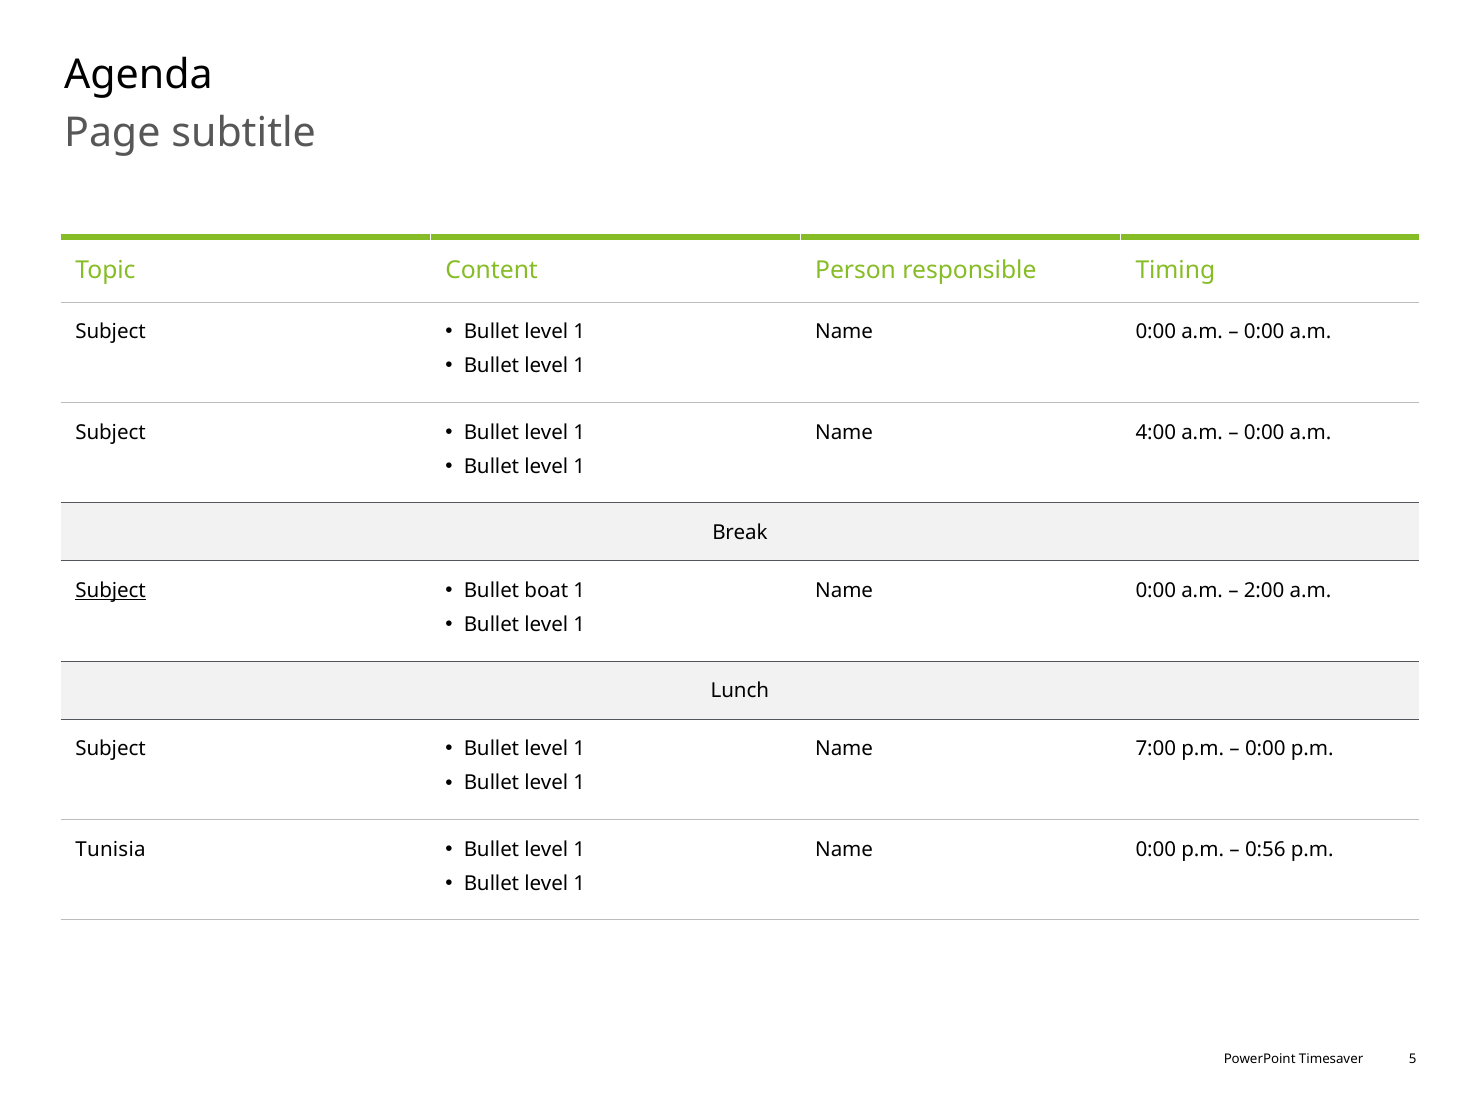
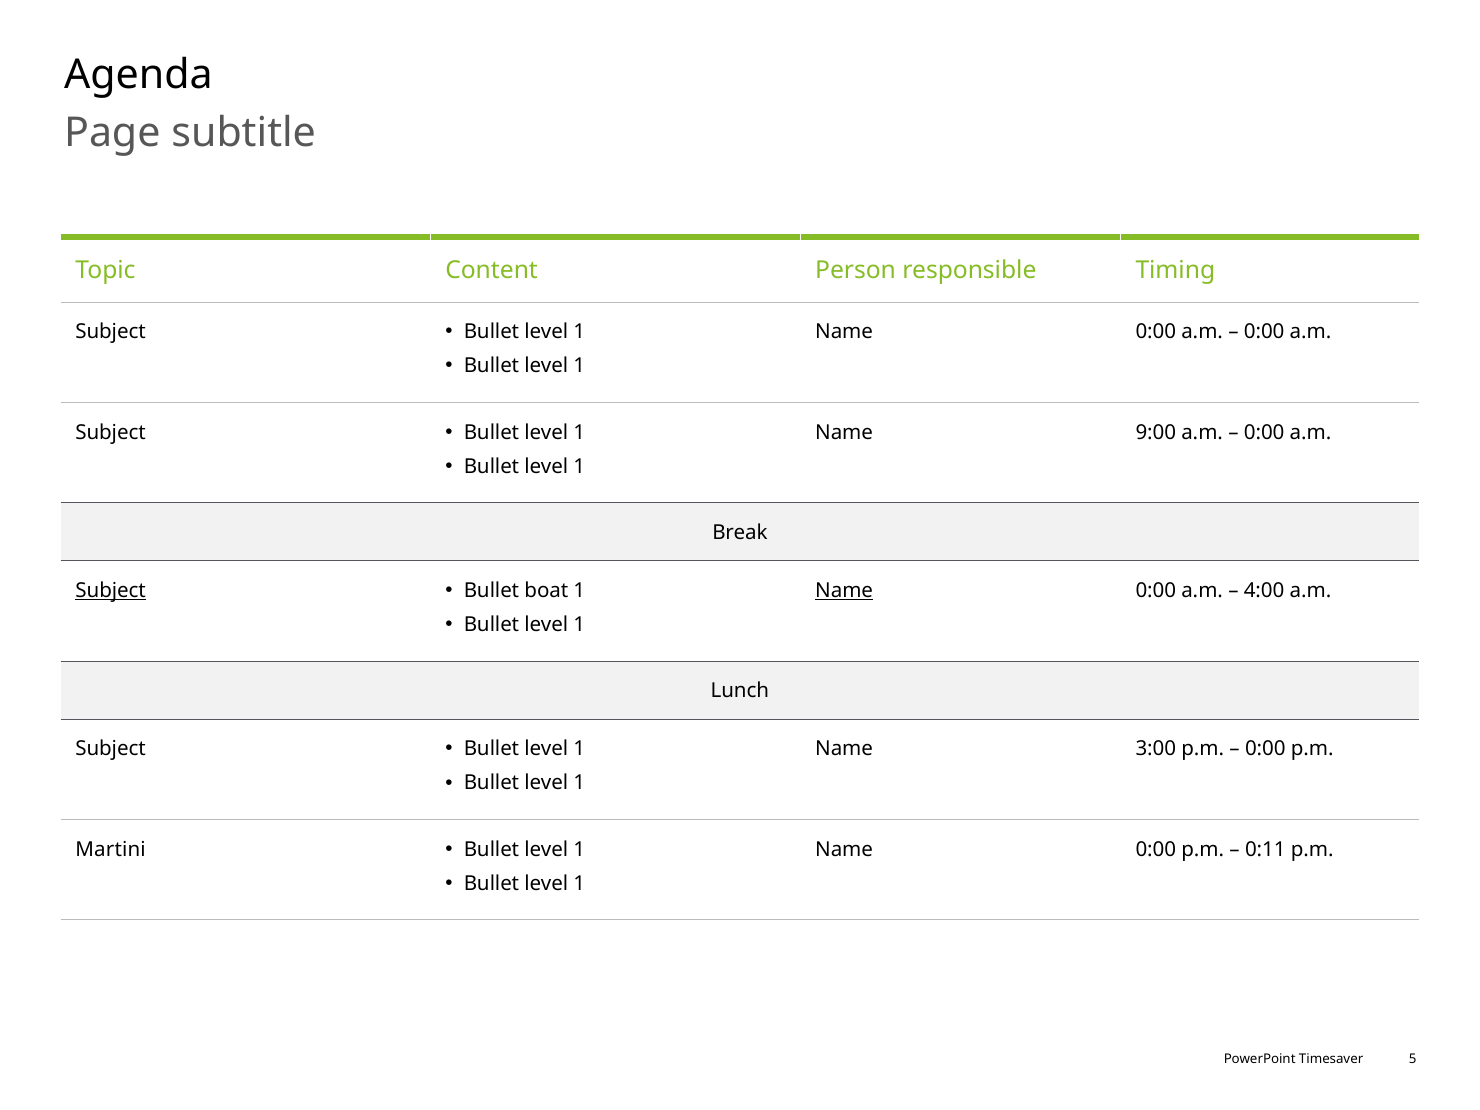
4:00: 4:00 -> 9:00
Name at (844, 591) underline: none -> present
2:00: 2:00 -> 4:00
7:00: 7:00 -> 3:00
Tunisia: Tunisia -> Martini
0:56: 0:56 -> 0:11
